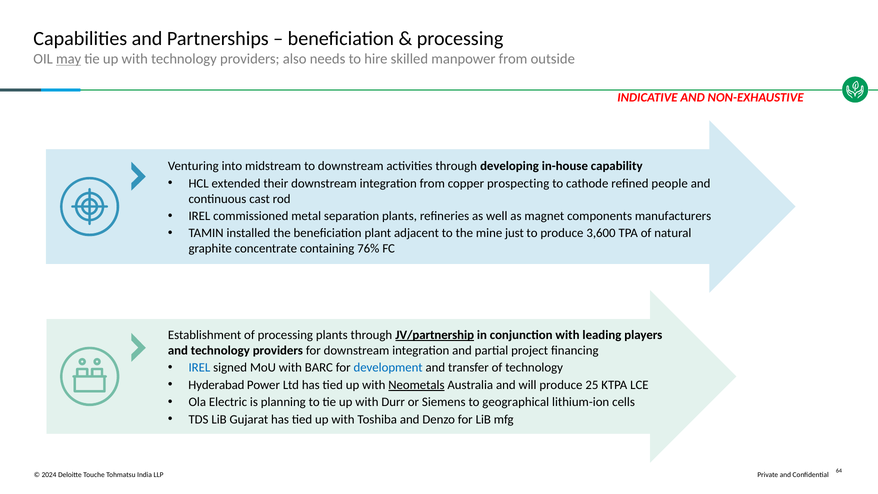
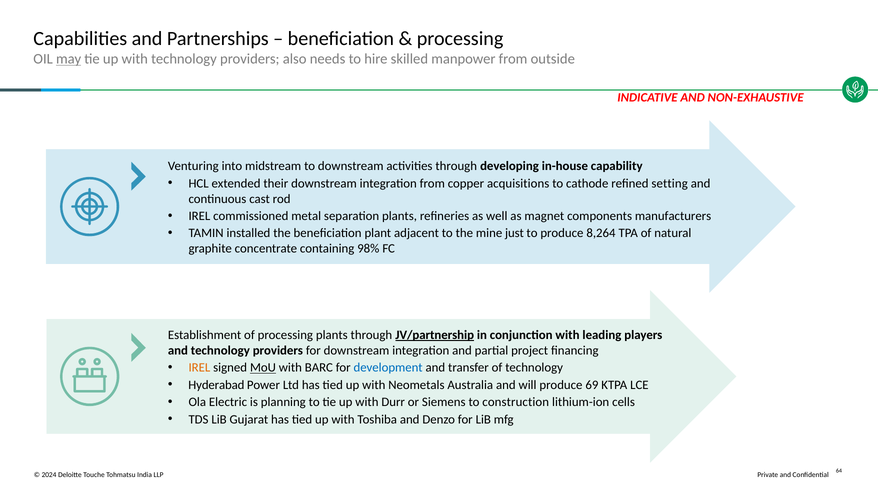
prospecting: prospecting -> acquisitions
people: people -> setting
3,600: 3,600 -> 8,264
76%: 76% -> 98%
IREL at (199, 368) colour: blue -> orange
MoU underline: none -> present
Neometals underline: present -> none
25: 25 -> 69
geographical: geographical -> construction
